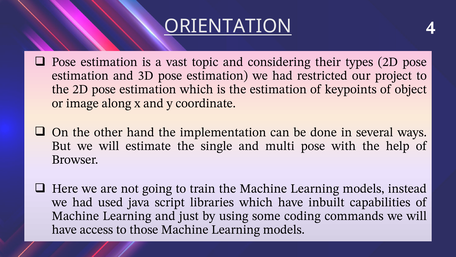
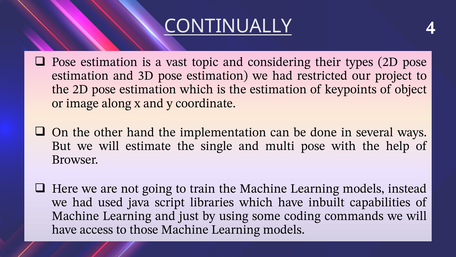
ORIENTATION: ORIENTATION -> CONTINUALLY
